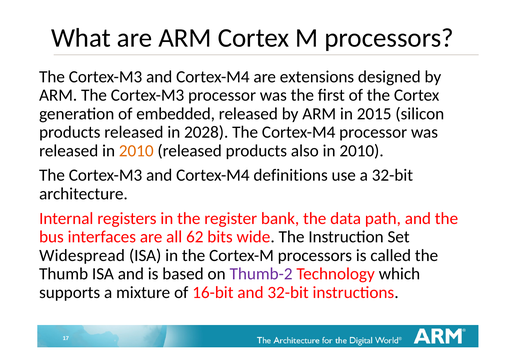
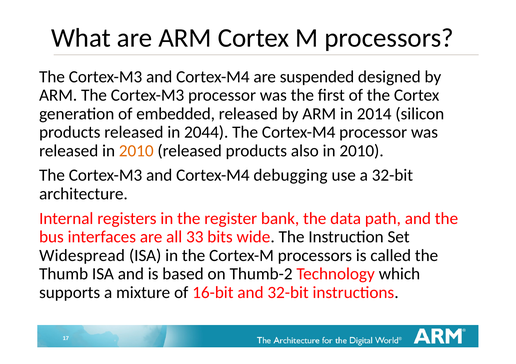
extensions: extensions -> suspended
2015: 2015 -> 2014
2028: 2028 -> 2044
definitions: definitions -> debugging
62: 62 -> 33
Thumb-2 colour: purple -> black
